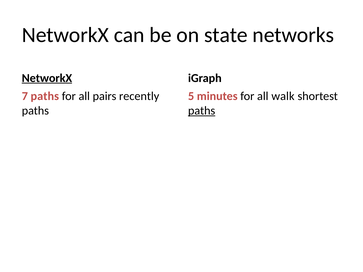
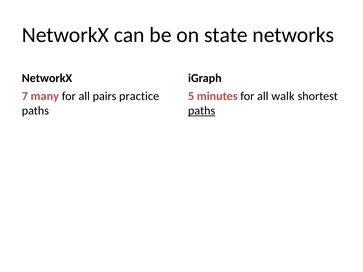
NetworkX at (47, 78) underline: present -> none
7 paths: paths -> many
recently: recently -> practice
